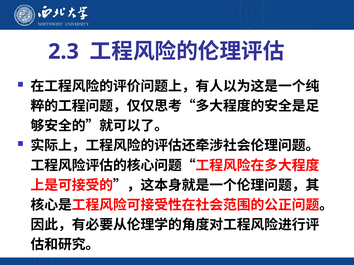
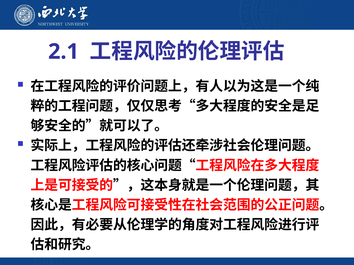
2.3: 2.3 -> 2.1
